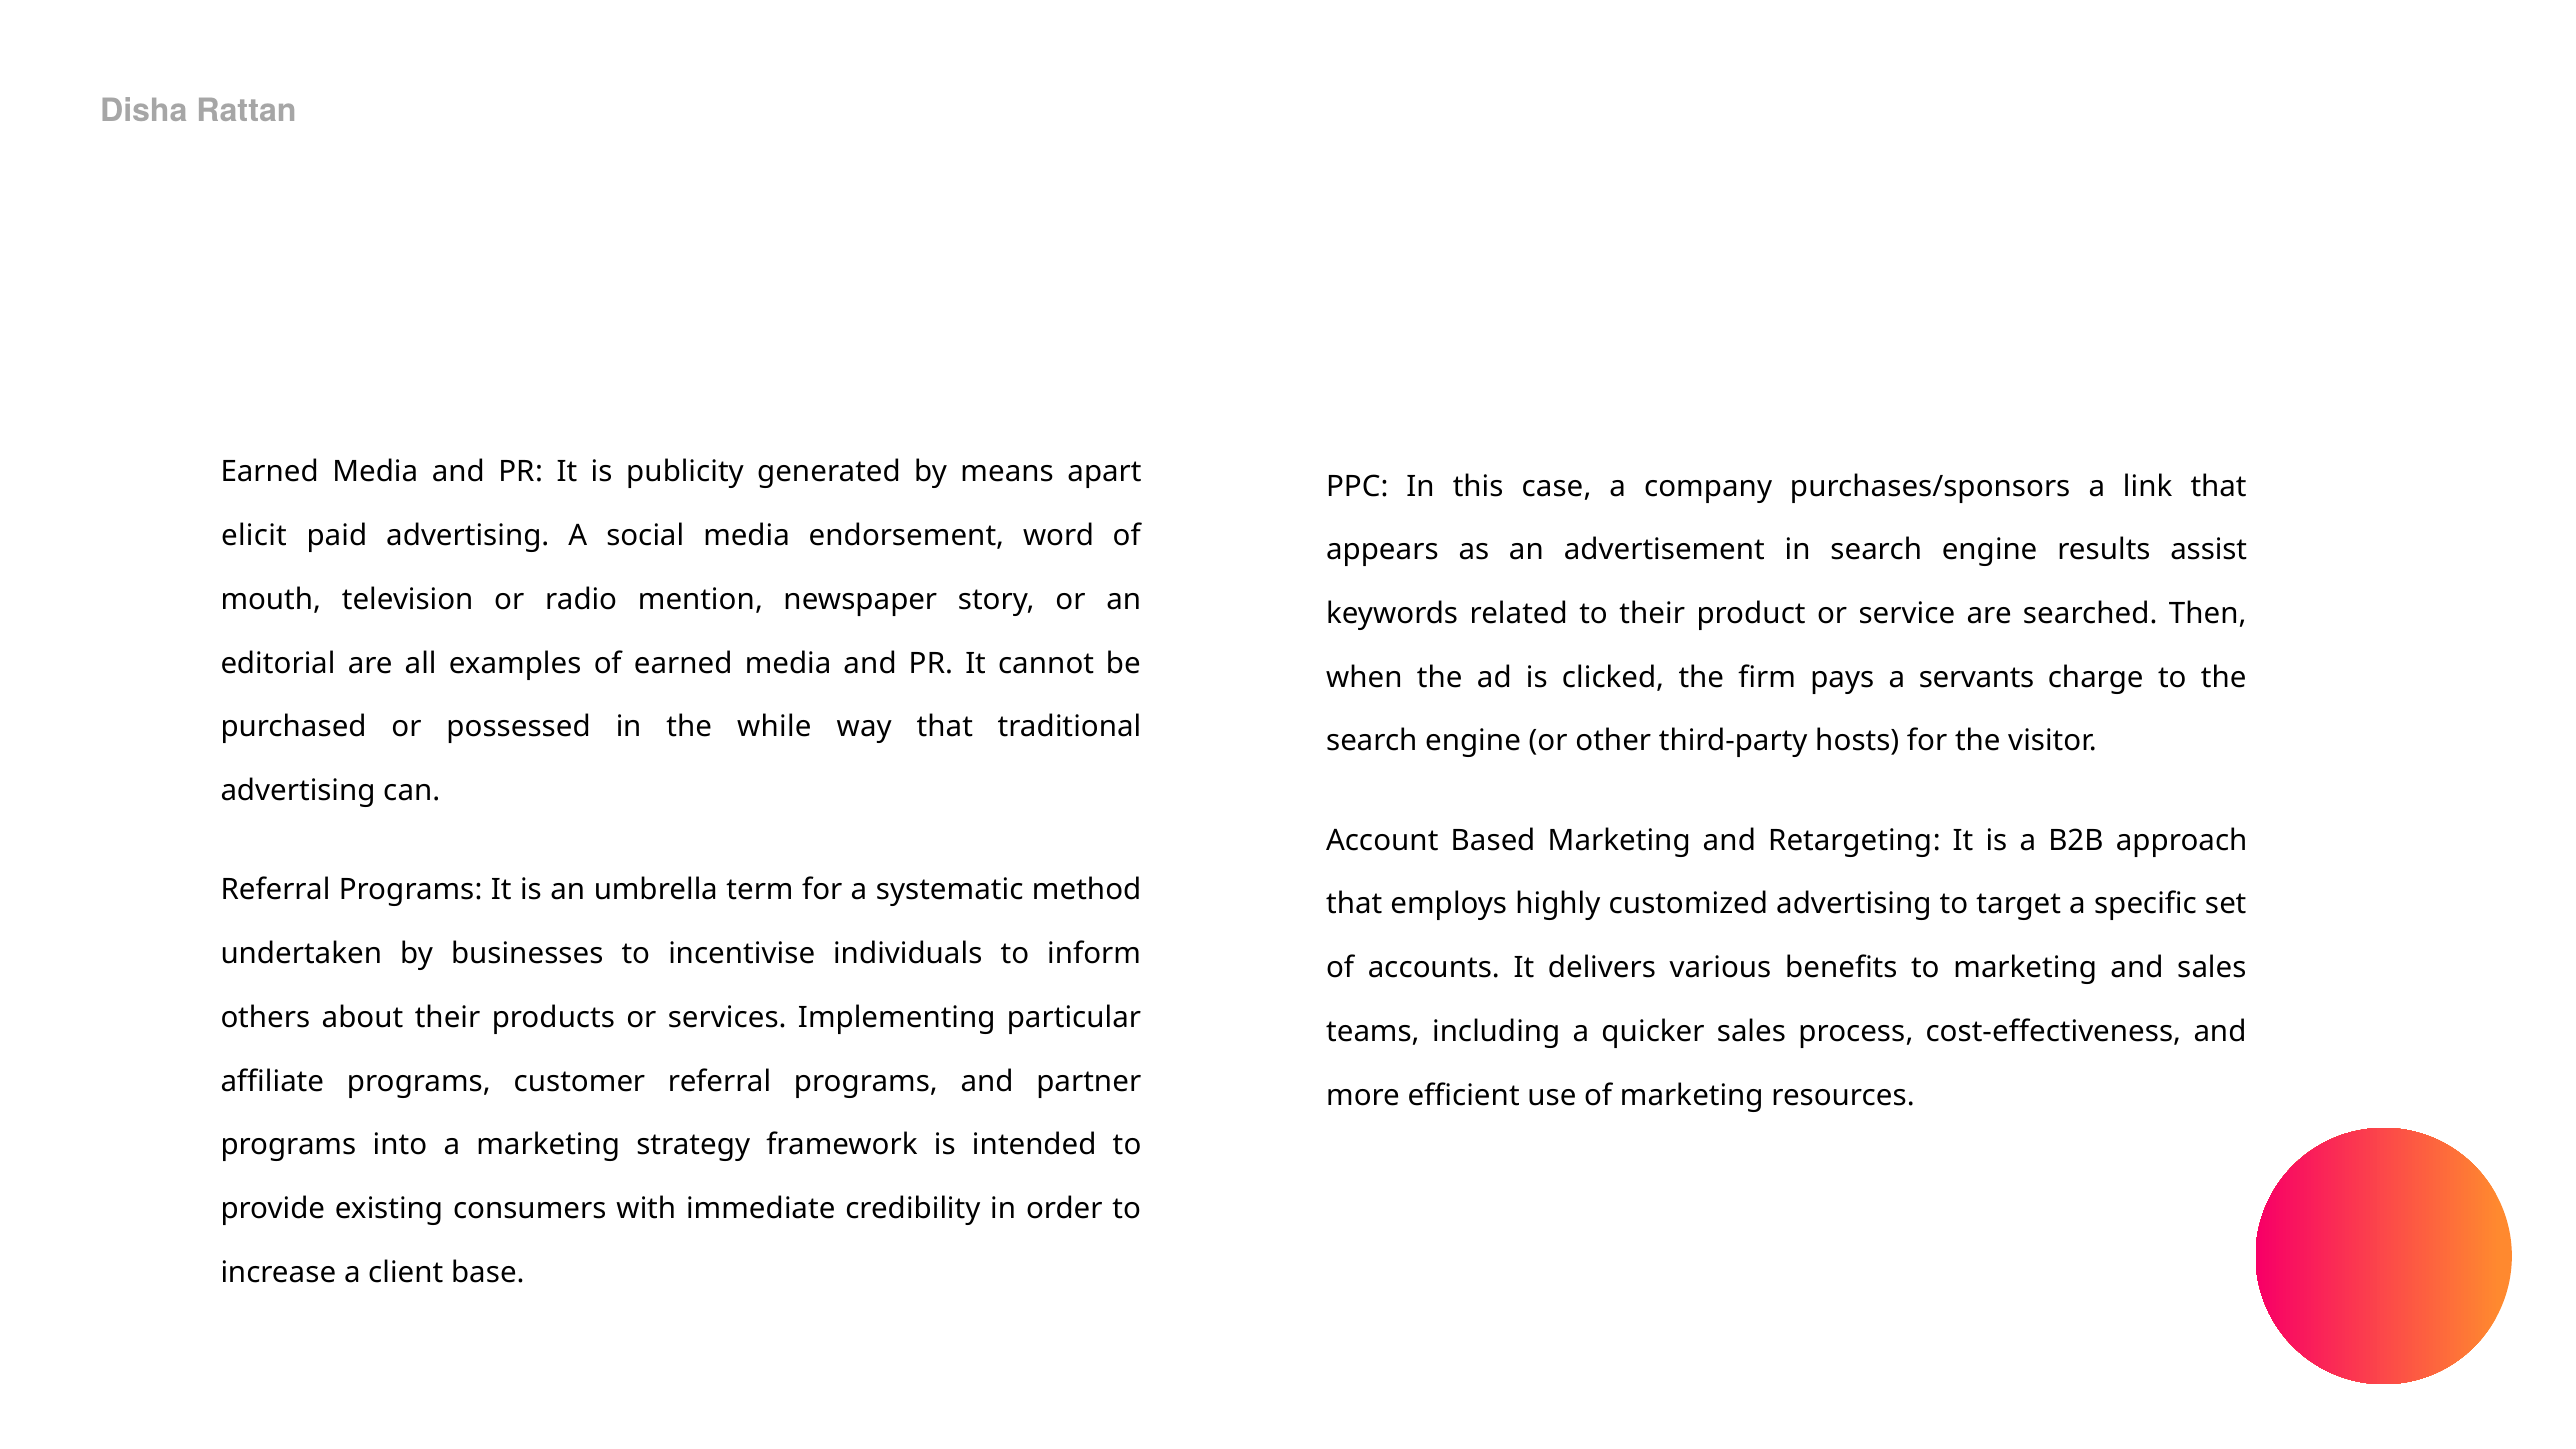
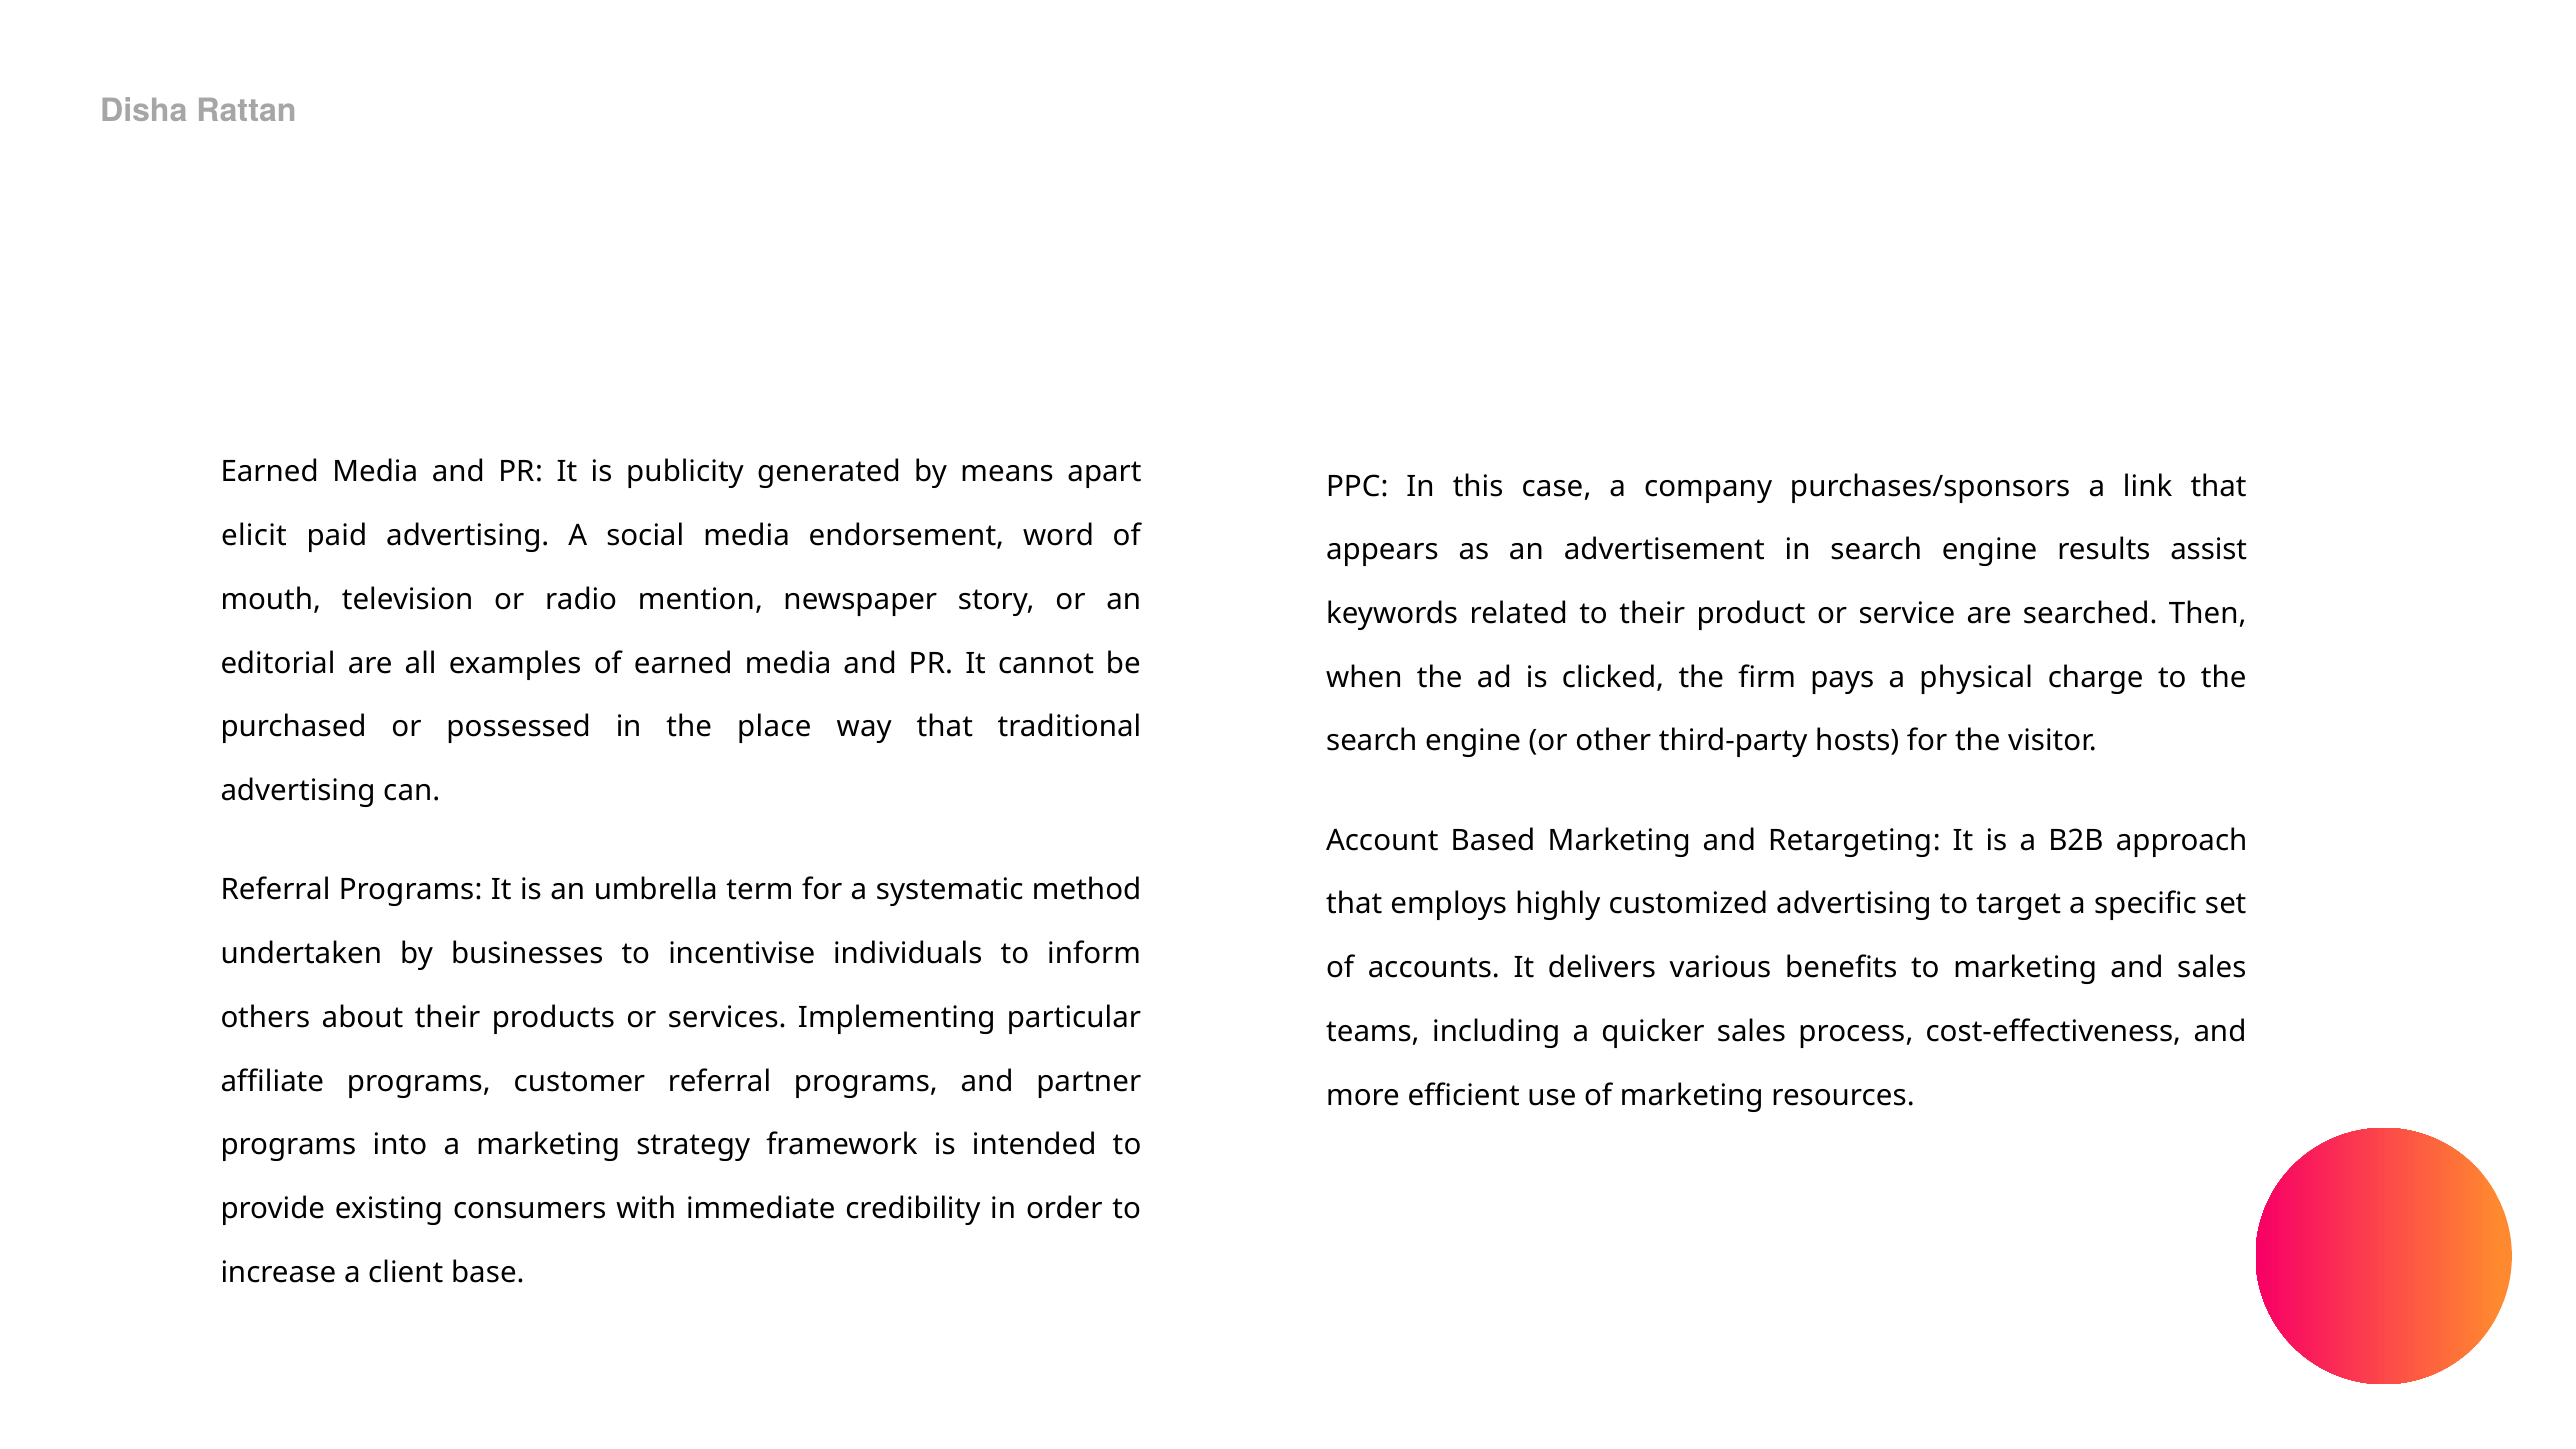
servants: servants -> physical
while: while -> place
